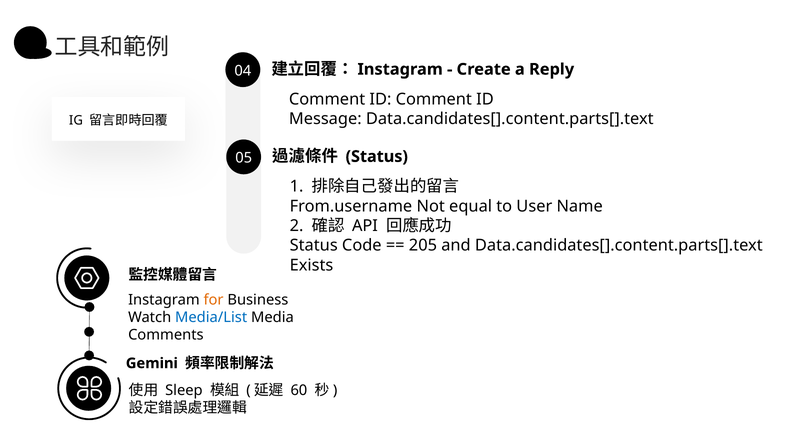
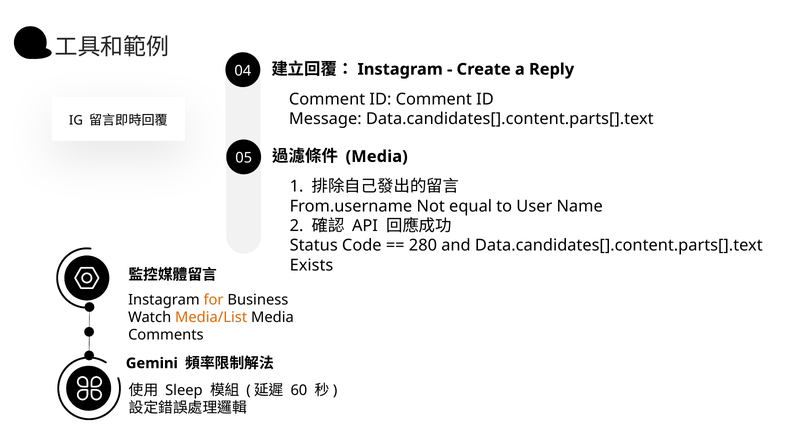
Status at (377, 157): Status -> Media
205: 205 -> 280
Media/List colour: blue -> orange
